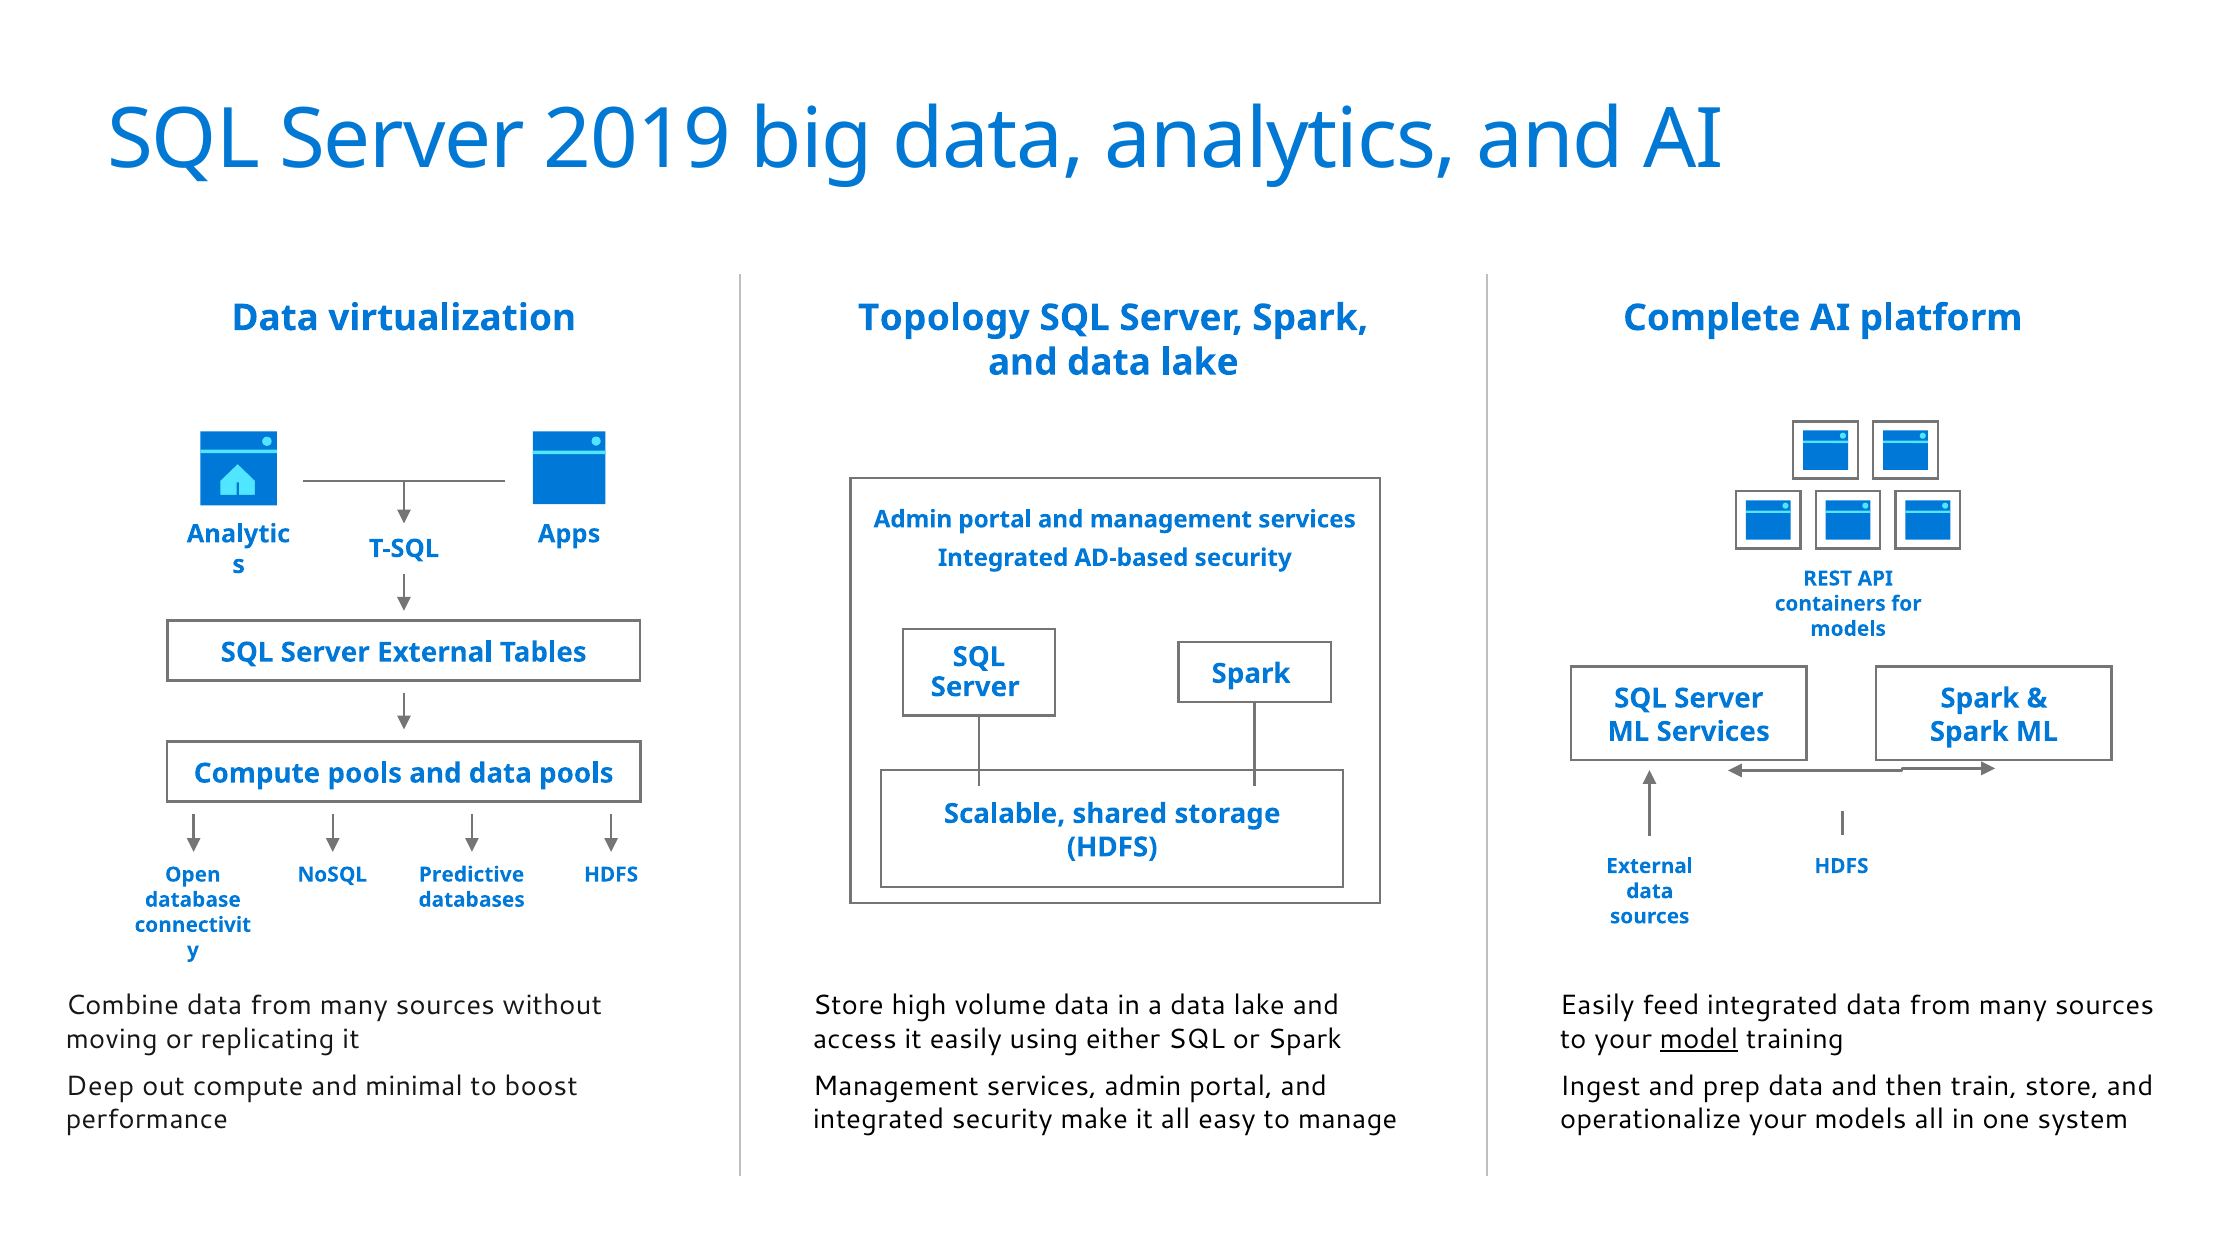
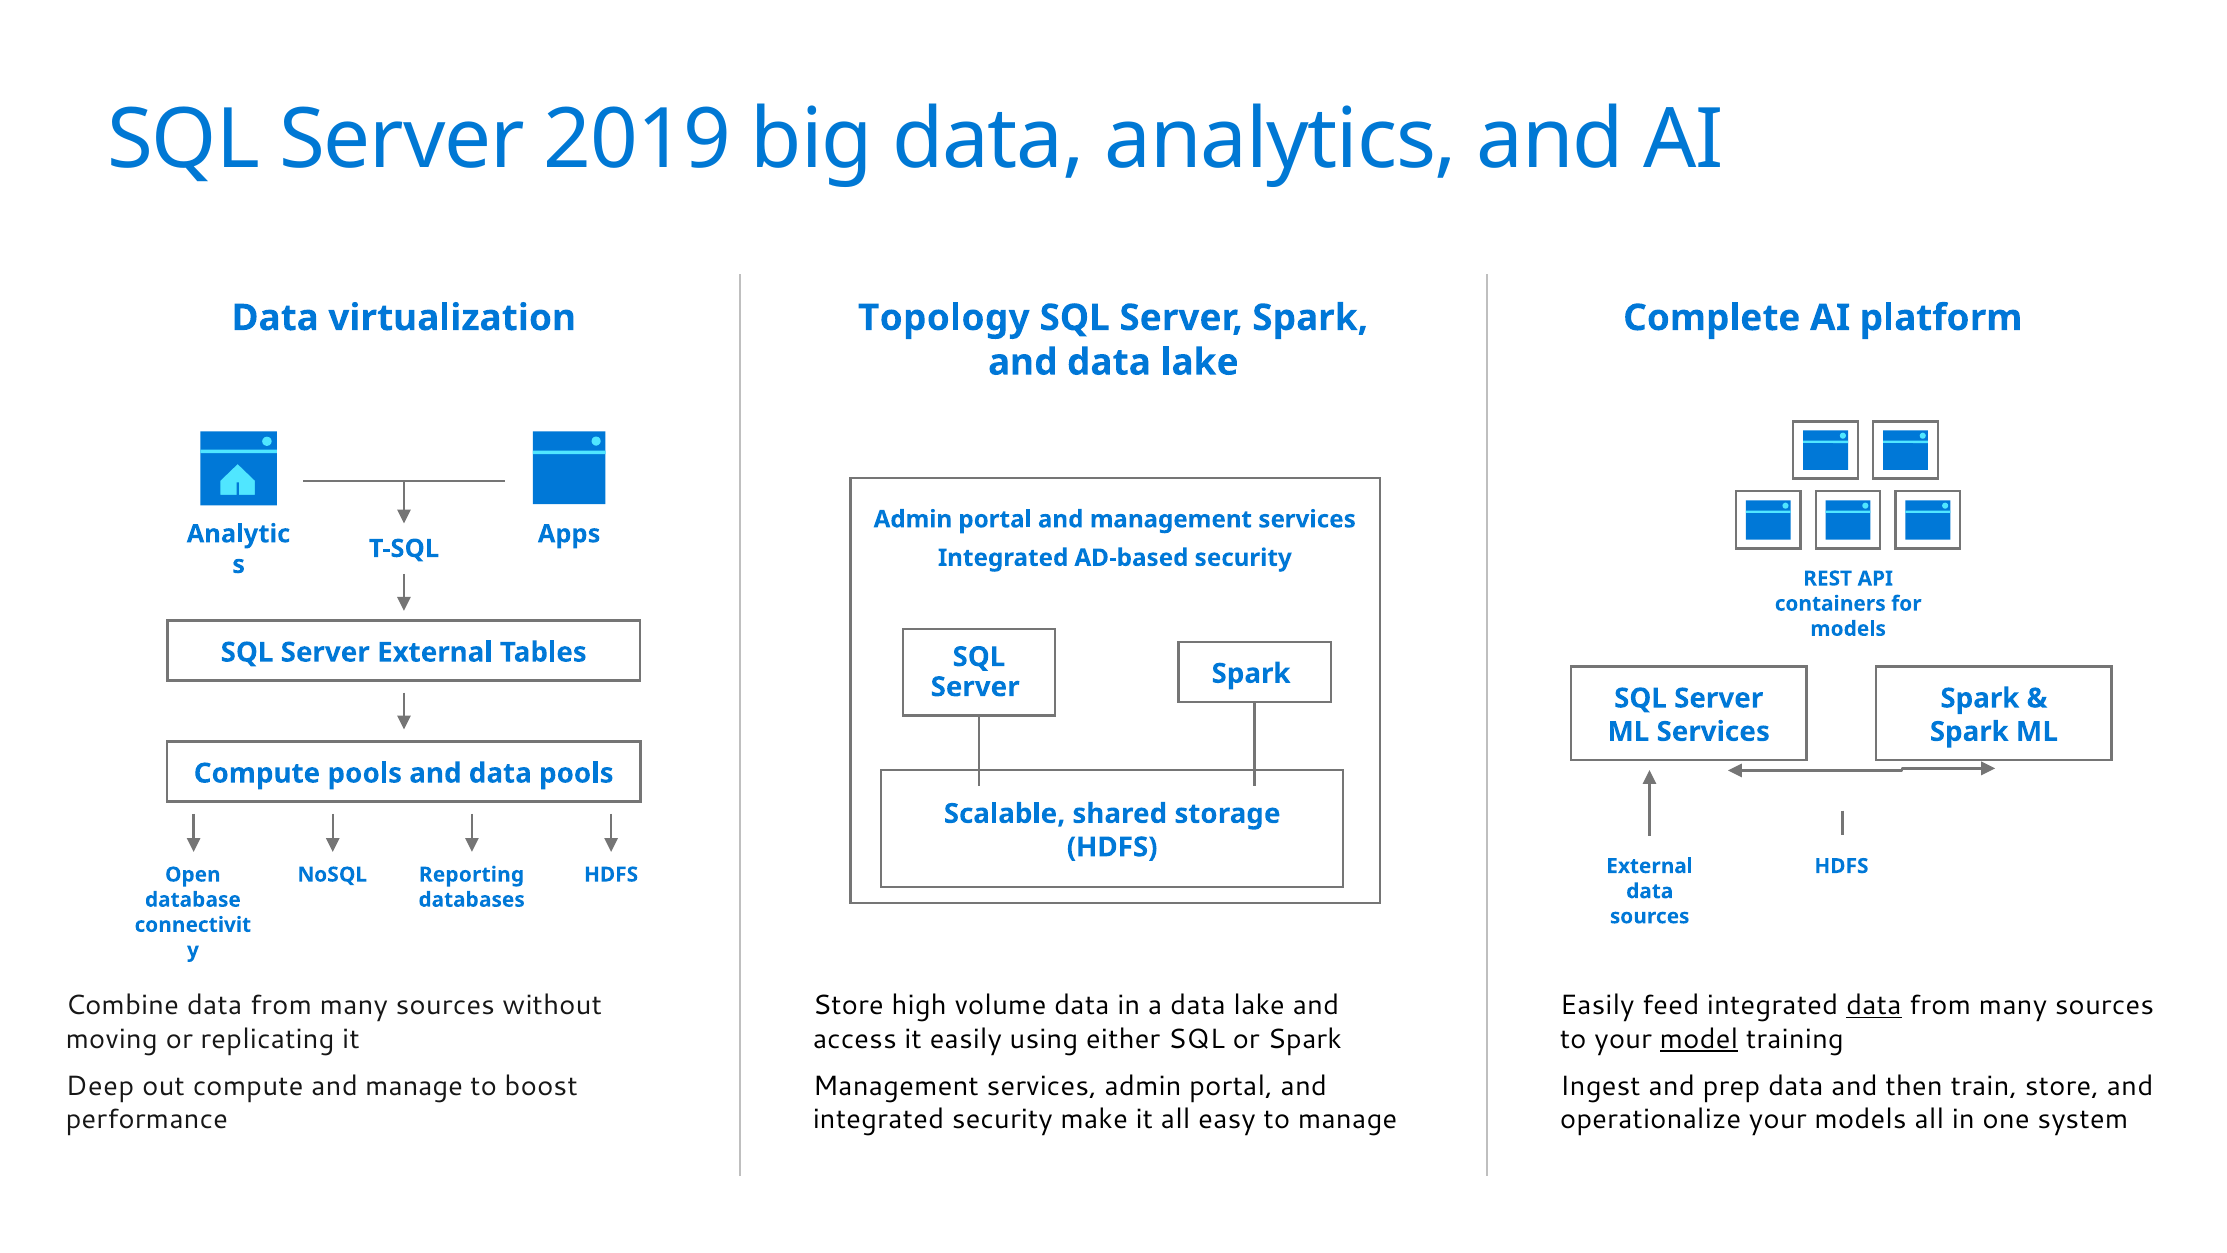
Predictive: Predictive -> Reporting
data at (1874, 1005) underline: none -> present
and minimal: minimal -> manage
